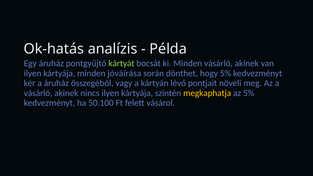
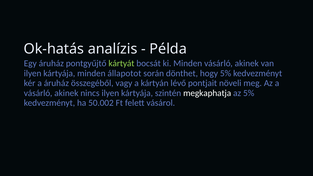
jóváírása: jóváírása -> állapotot
megkaphatja colour: yellow -> white
50.100: 50.100 -> 50.002
